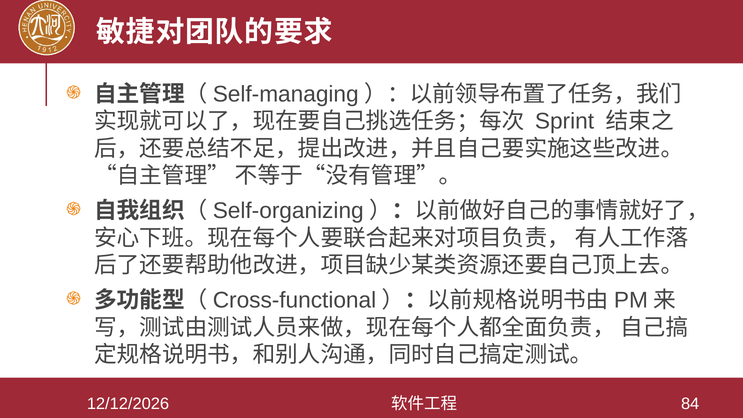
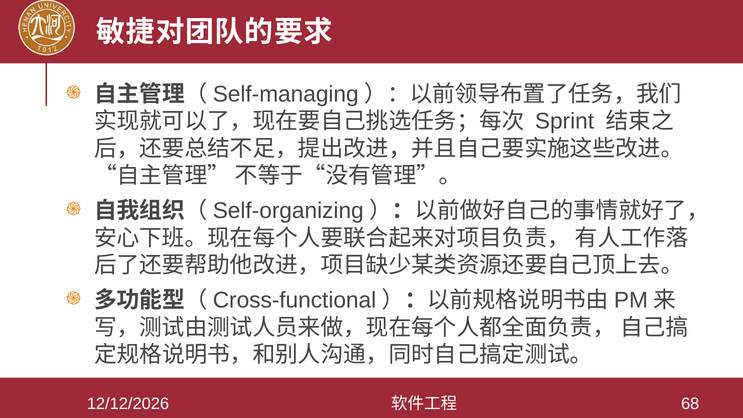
84: 84 -> 68
